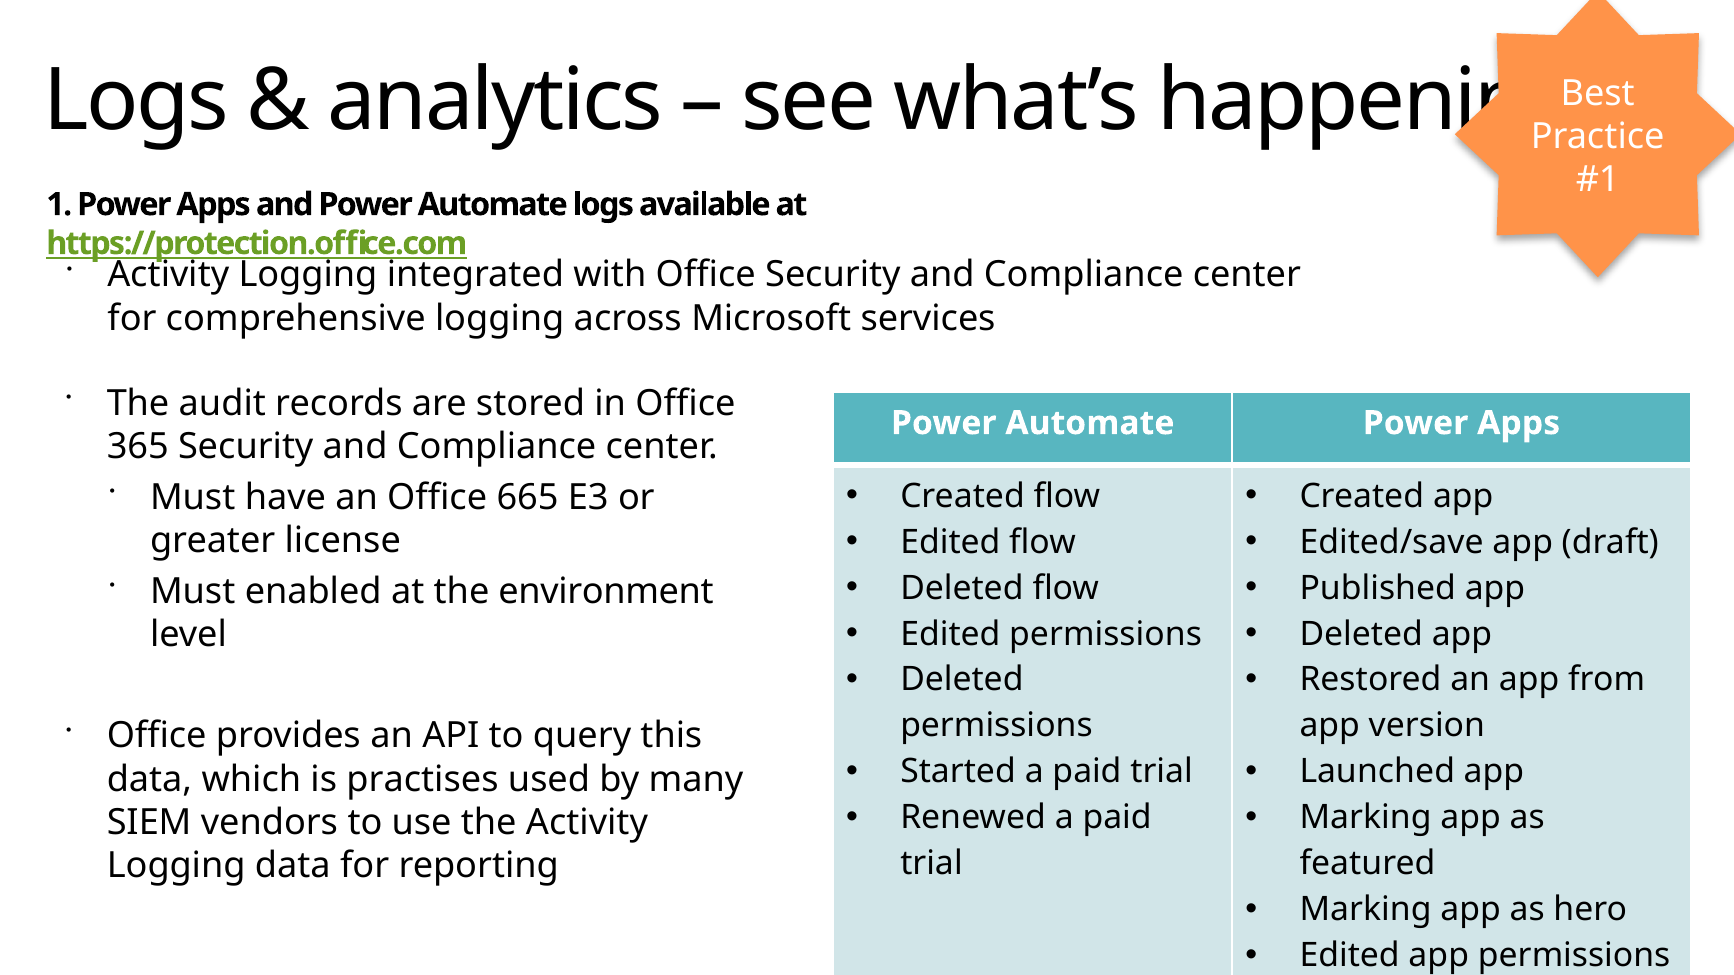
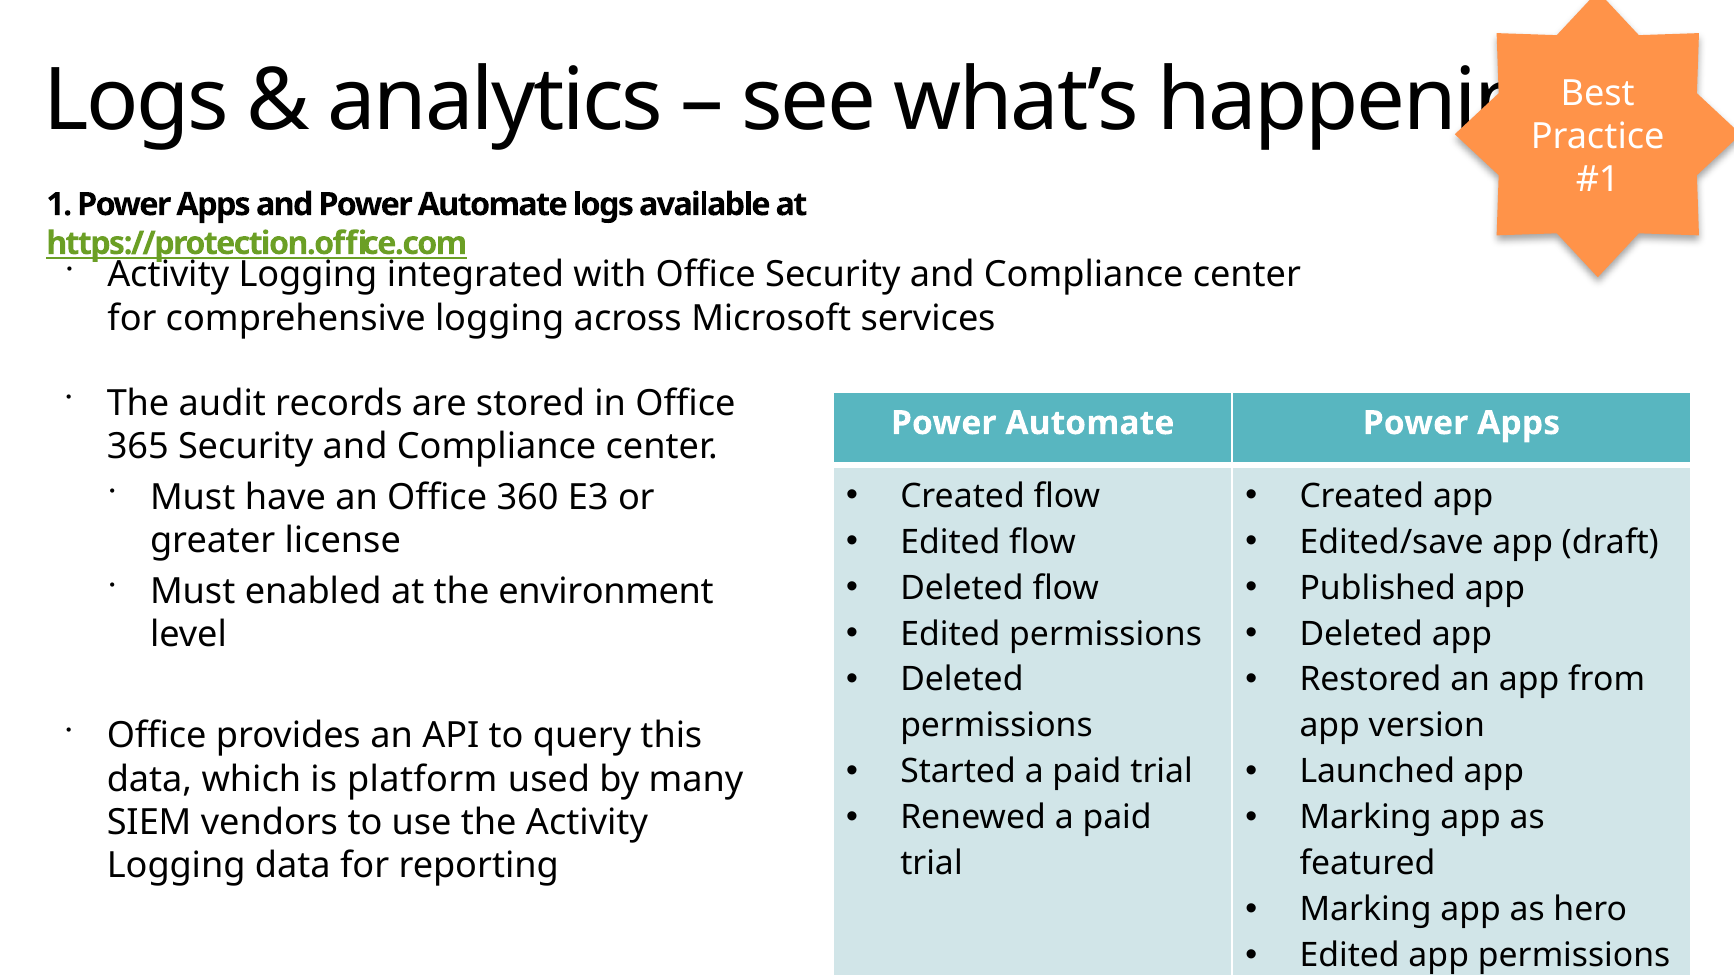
665: 665 -> 360
practises: practises -> platform
